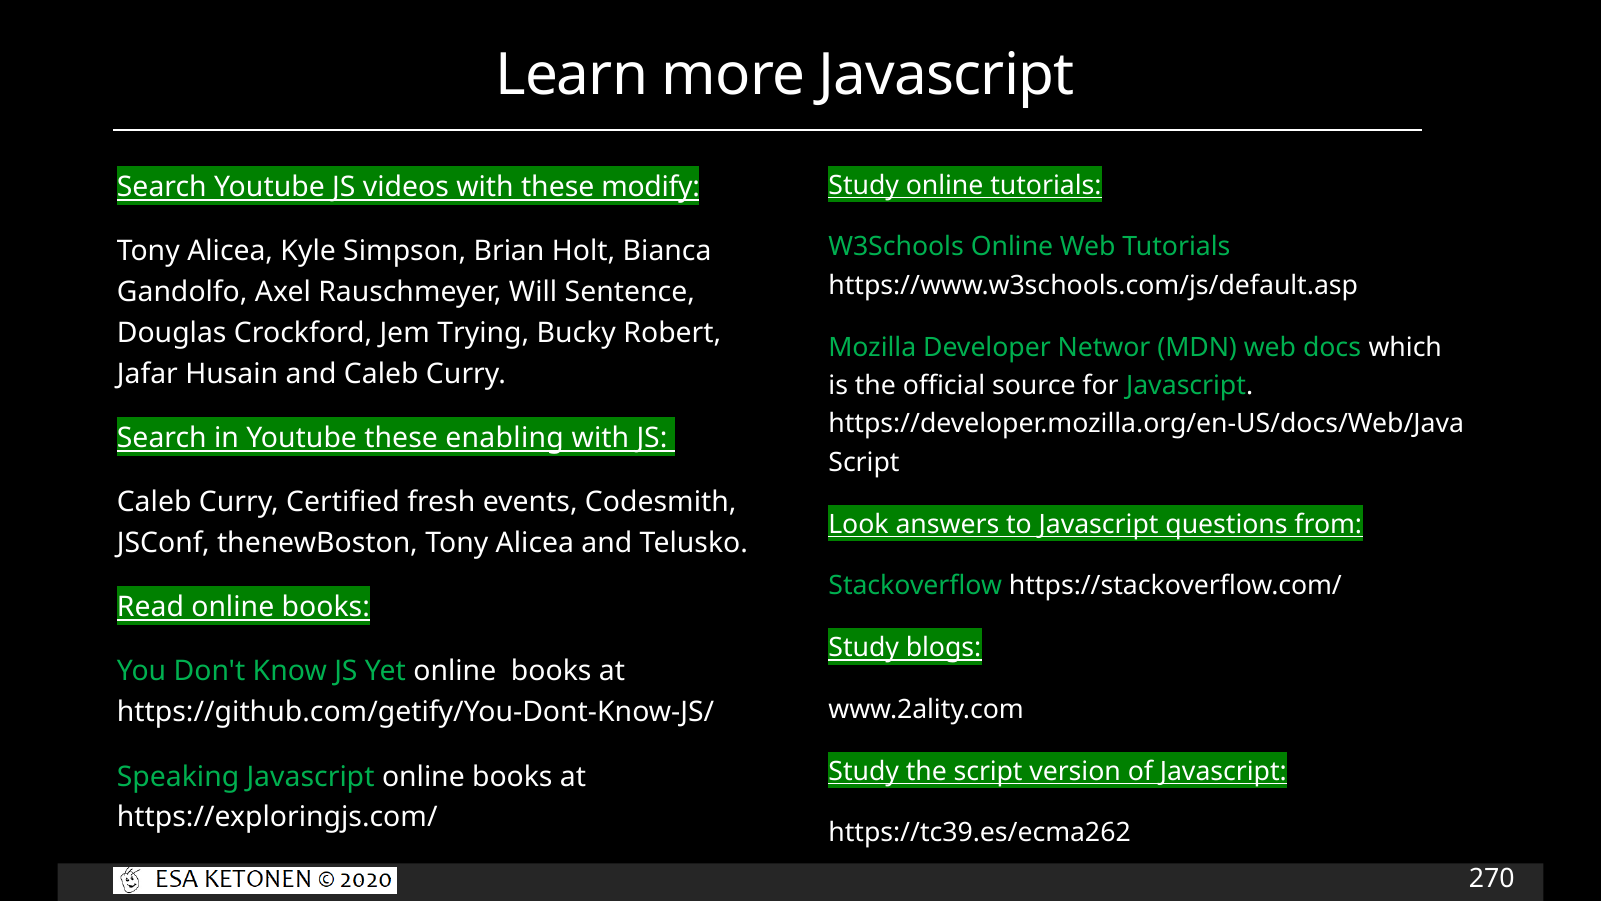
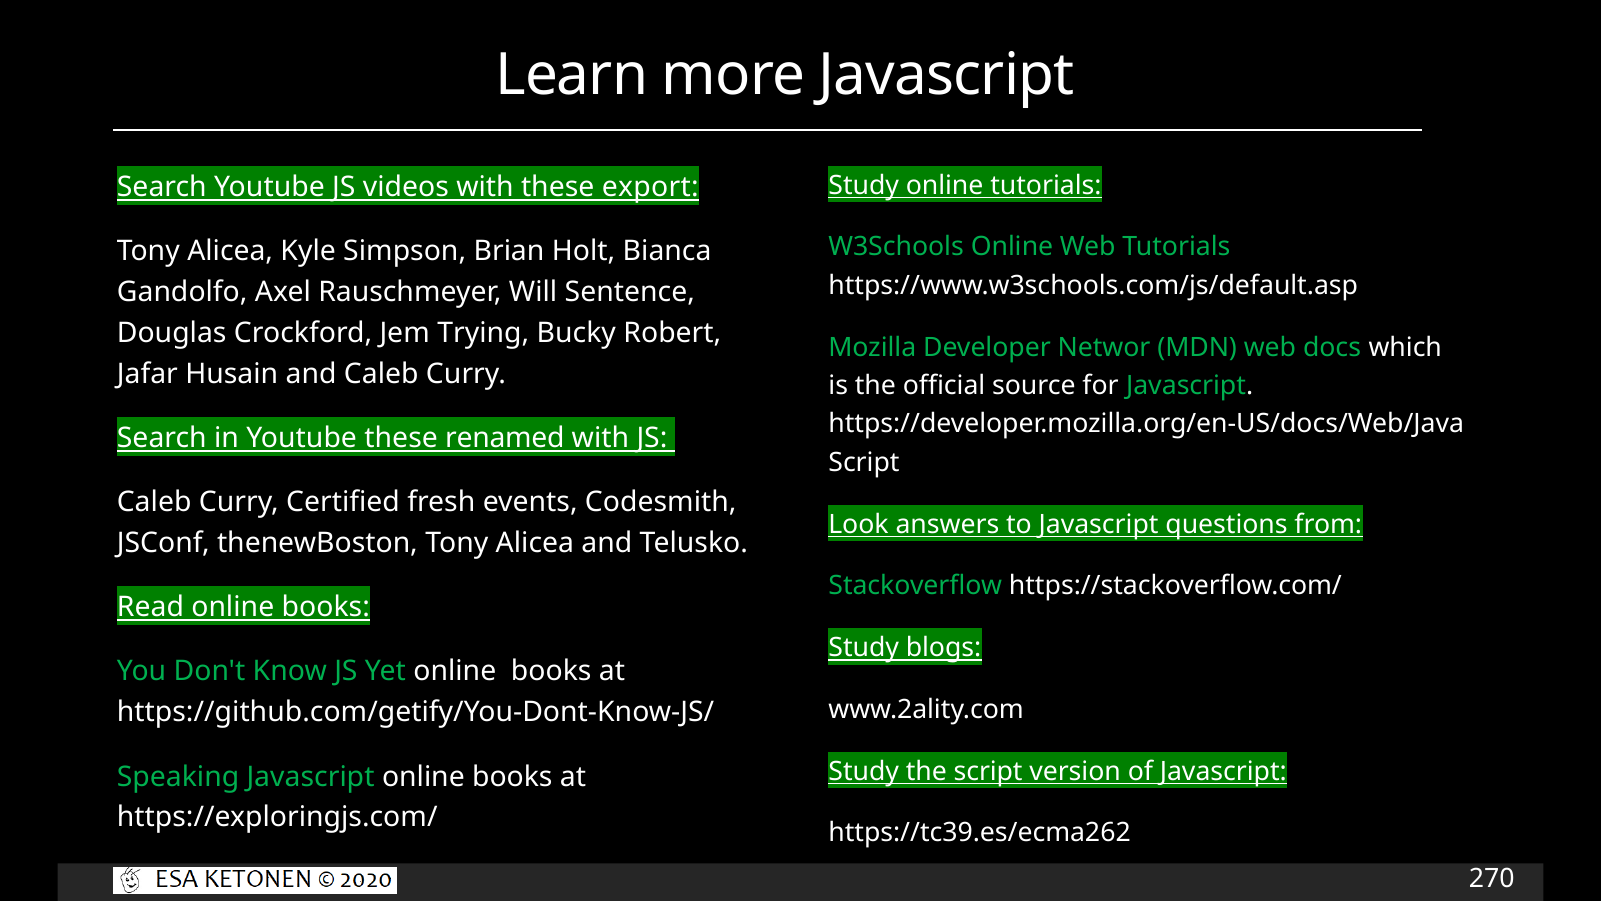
modify: modify -> export
enabling: enabling -> renamed
